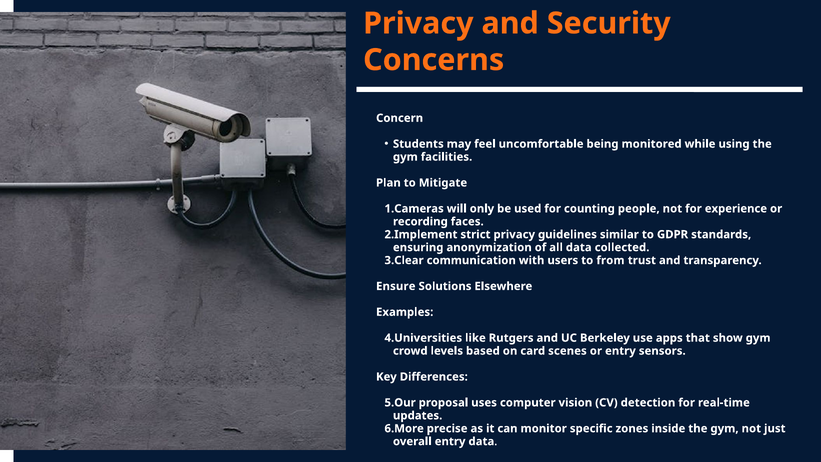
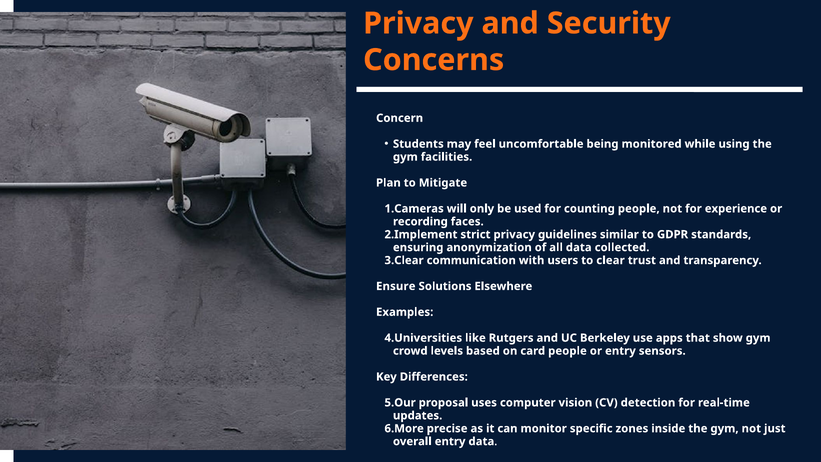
from: from -> clear
card scenes: scenes -> people
